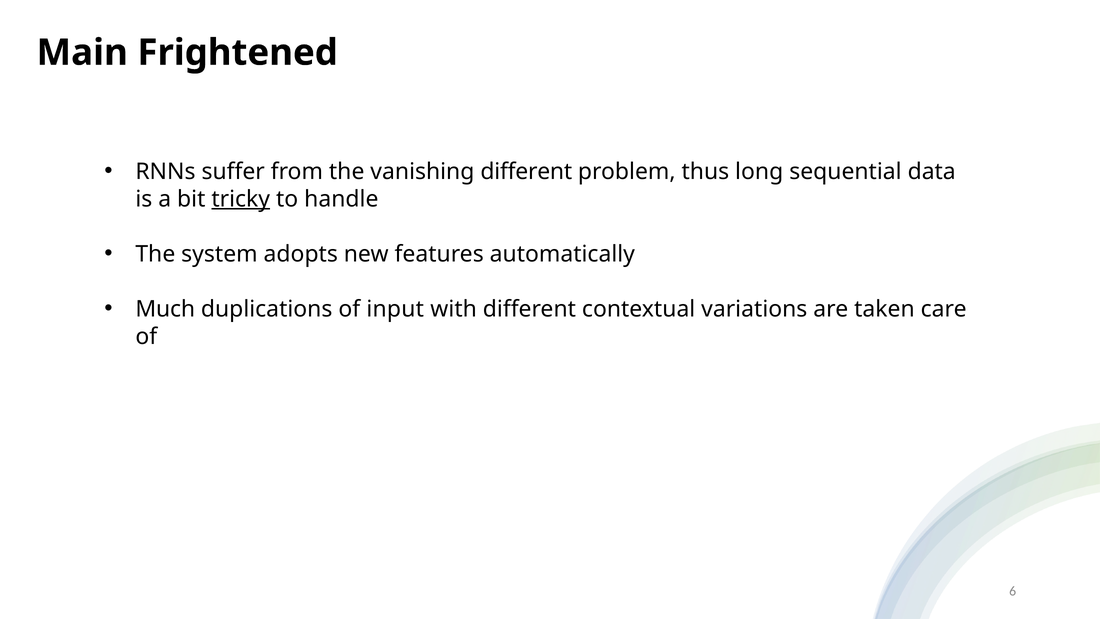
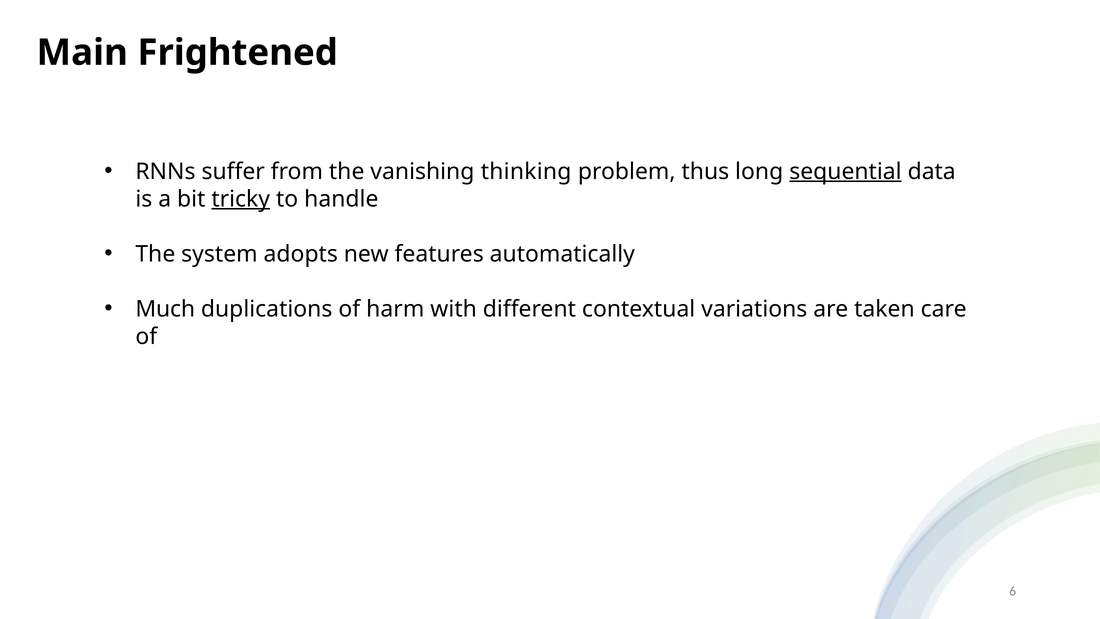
vanishing different: different -> thinking
sequential underline: none -> present
input: input -> harm
